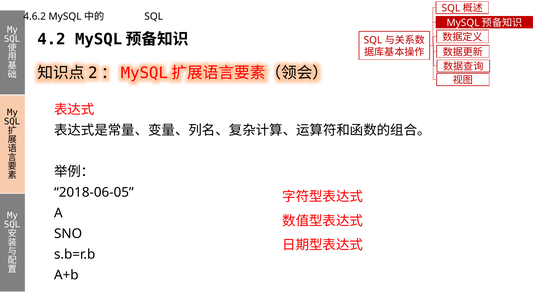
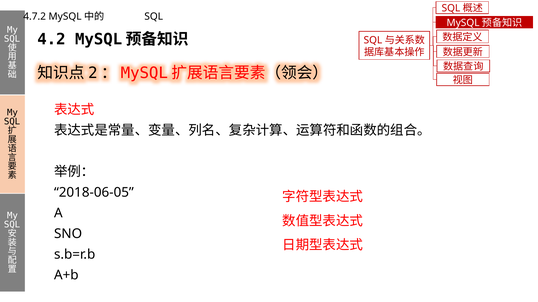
4.6.2: 4.6.2 -> 4.7.2
